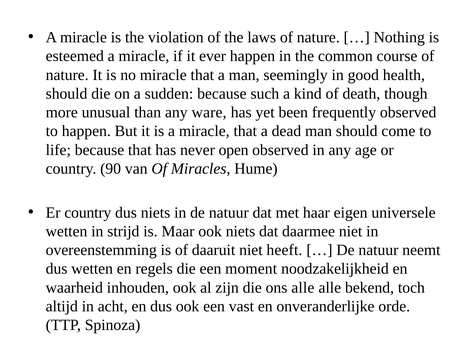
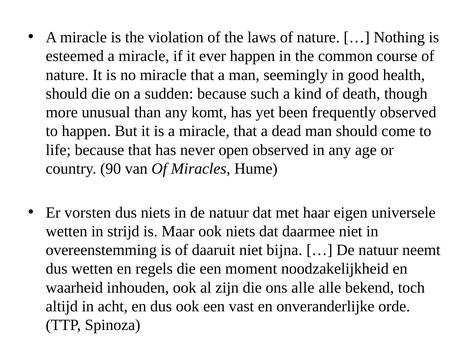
ware: ware -> komt
Er country: country -> vorsten
heeft: heeft -> bijna
